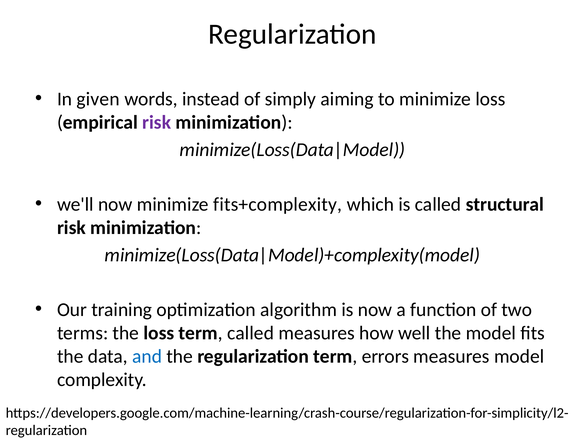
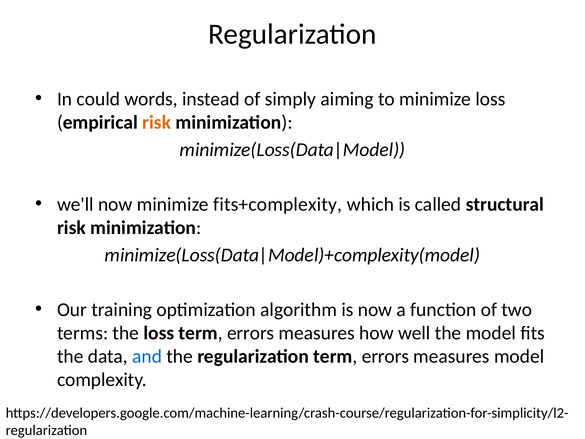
given: given -> could
risk at (157, 122) colour: purple -> orange
loss term called: called -> errors
